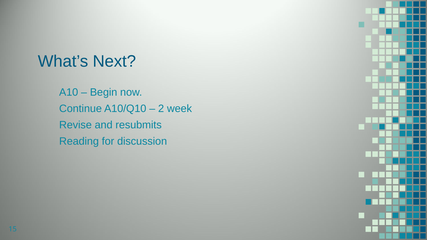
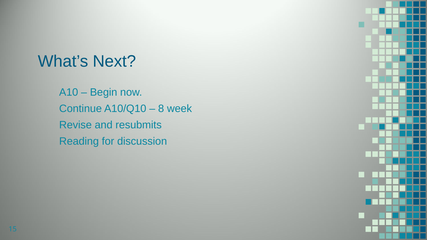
2: 2 -> 8
